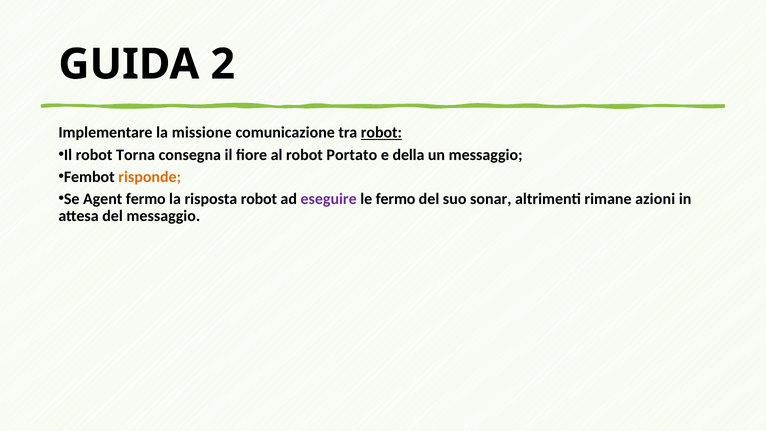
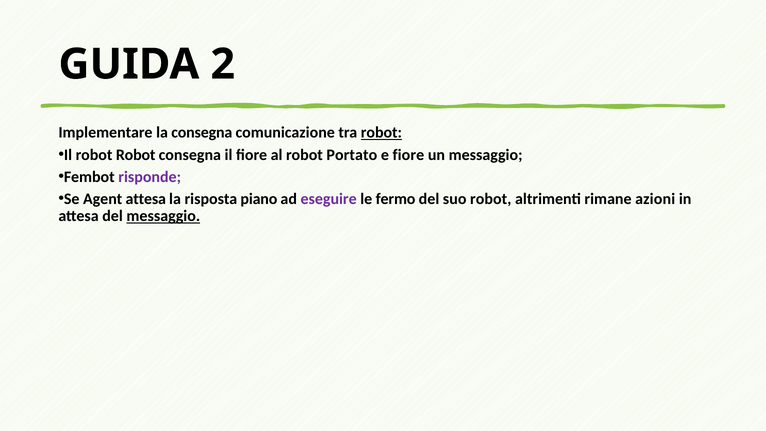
la missione: missione -> consegna
robot Torna: Torna -> Robot
e della: della -> fiore
risponde colour: orange -> purple
Agent fermo: fermo -> attesa
risposta robot: robot -> piano
suo sonar: sonar -> robot
messaggio at (163, 216) underline: none -> present
